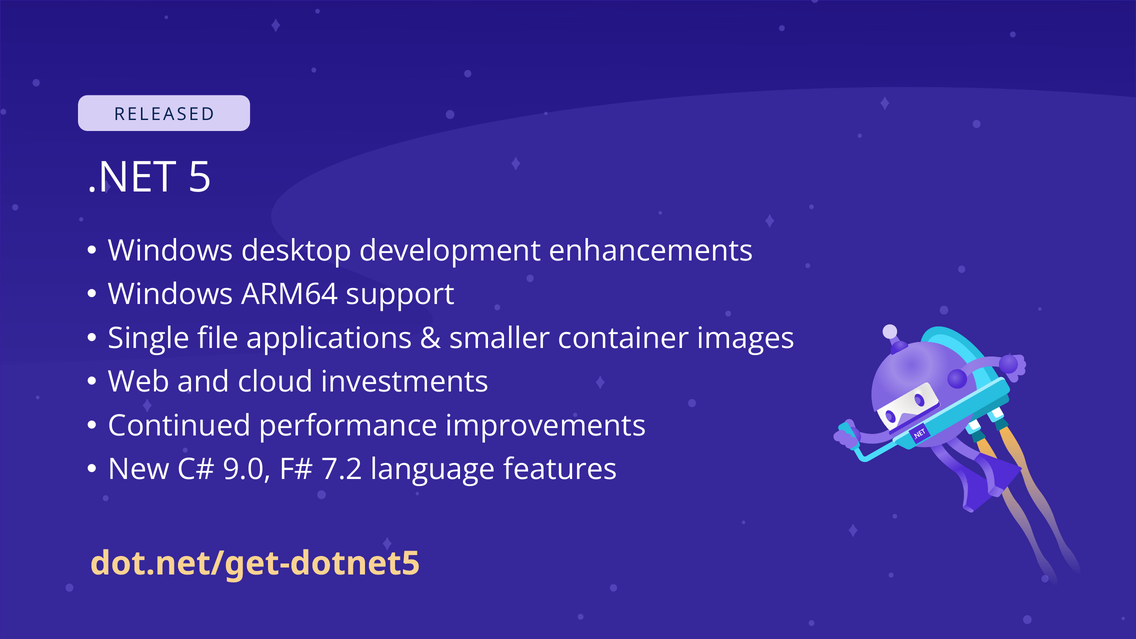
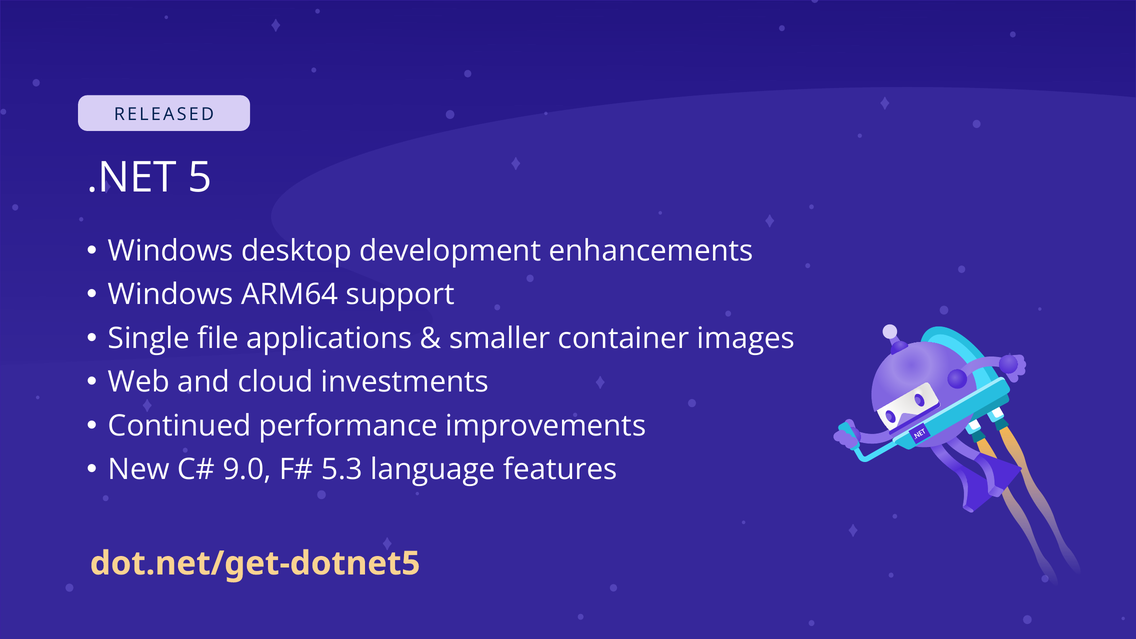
7.2: 7.2 -> 5.3
